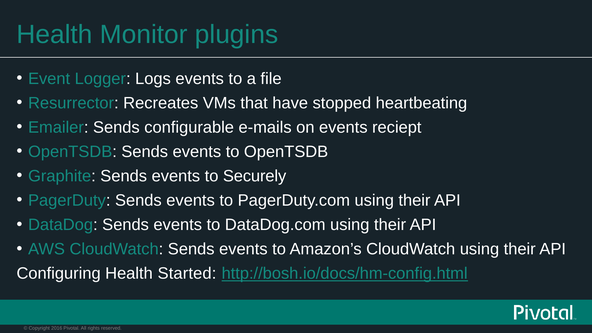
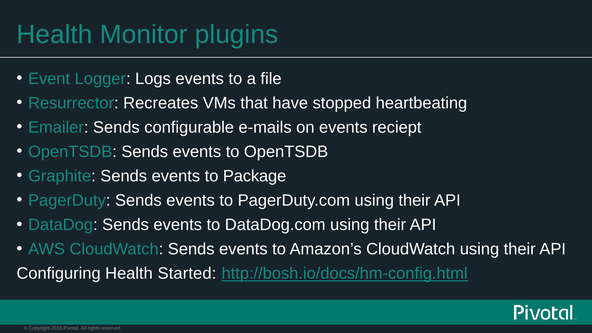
Securely: Securely -> Package
